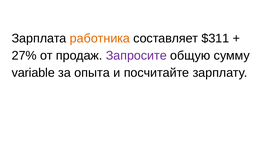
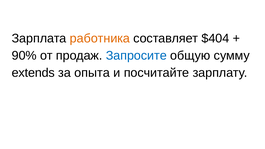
$311: $311 -> $404
27%: 27% -> 90%
Запросите colour: purple -> blue
variable: variable -> extends
